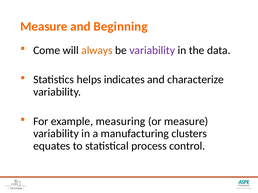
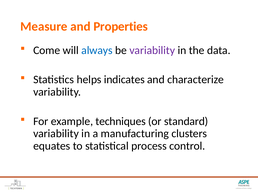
Beginning: Beginning -> Properties
always colour: orange -> blue
measuring: measuring -> techniques
or measure: measure -> standard
